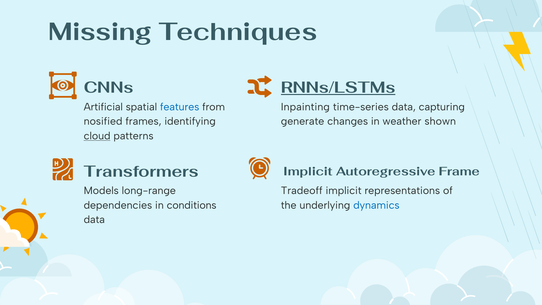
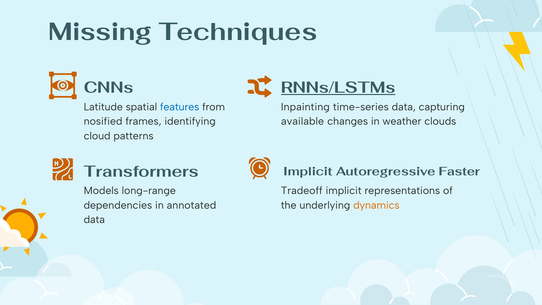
Artificial: Artificial -> Latitude
generate: generate -> available
shown: shown -> clouds
cloud underline: present -> none
Frame: Frame -> Faster
conditions: conditions -> annotated
dynamics colour: blue -> orange
